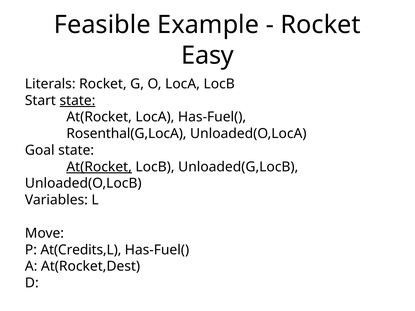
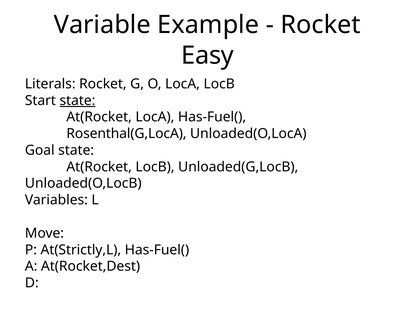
Feasible: Feasible -> Variable
At(Rocket at (99, 167) underline: present -> none
At(Credits,L: At(Credits,L -> At(Strictly,L
